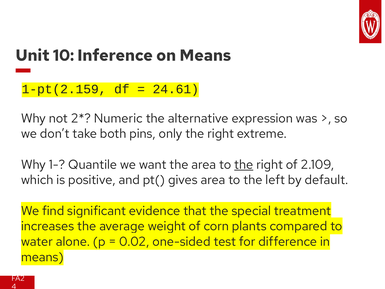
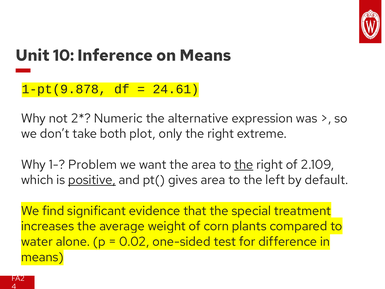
1-pt(2.159: 1-pt(2.159 -> 1-pt(9.878
pins: pins -> plot
Quantile: Quantile -> Problem
positive underline: none -> present
